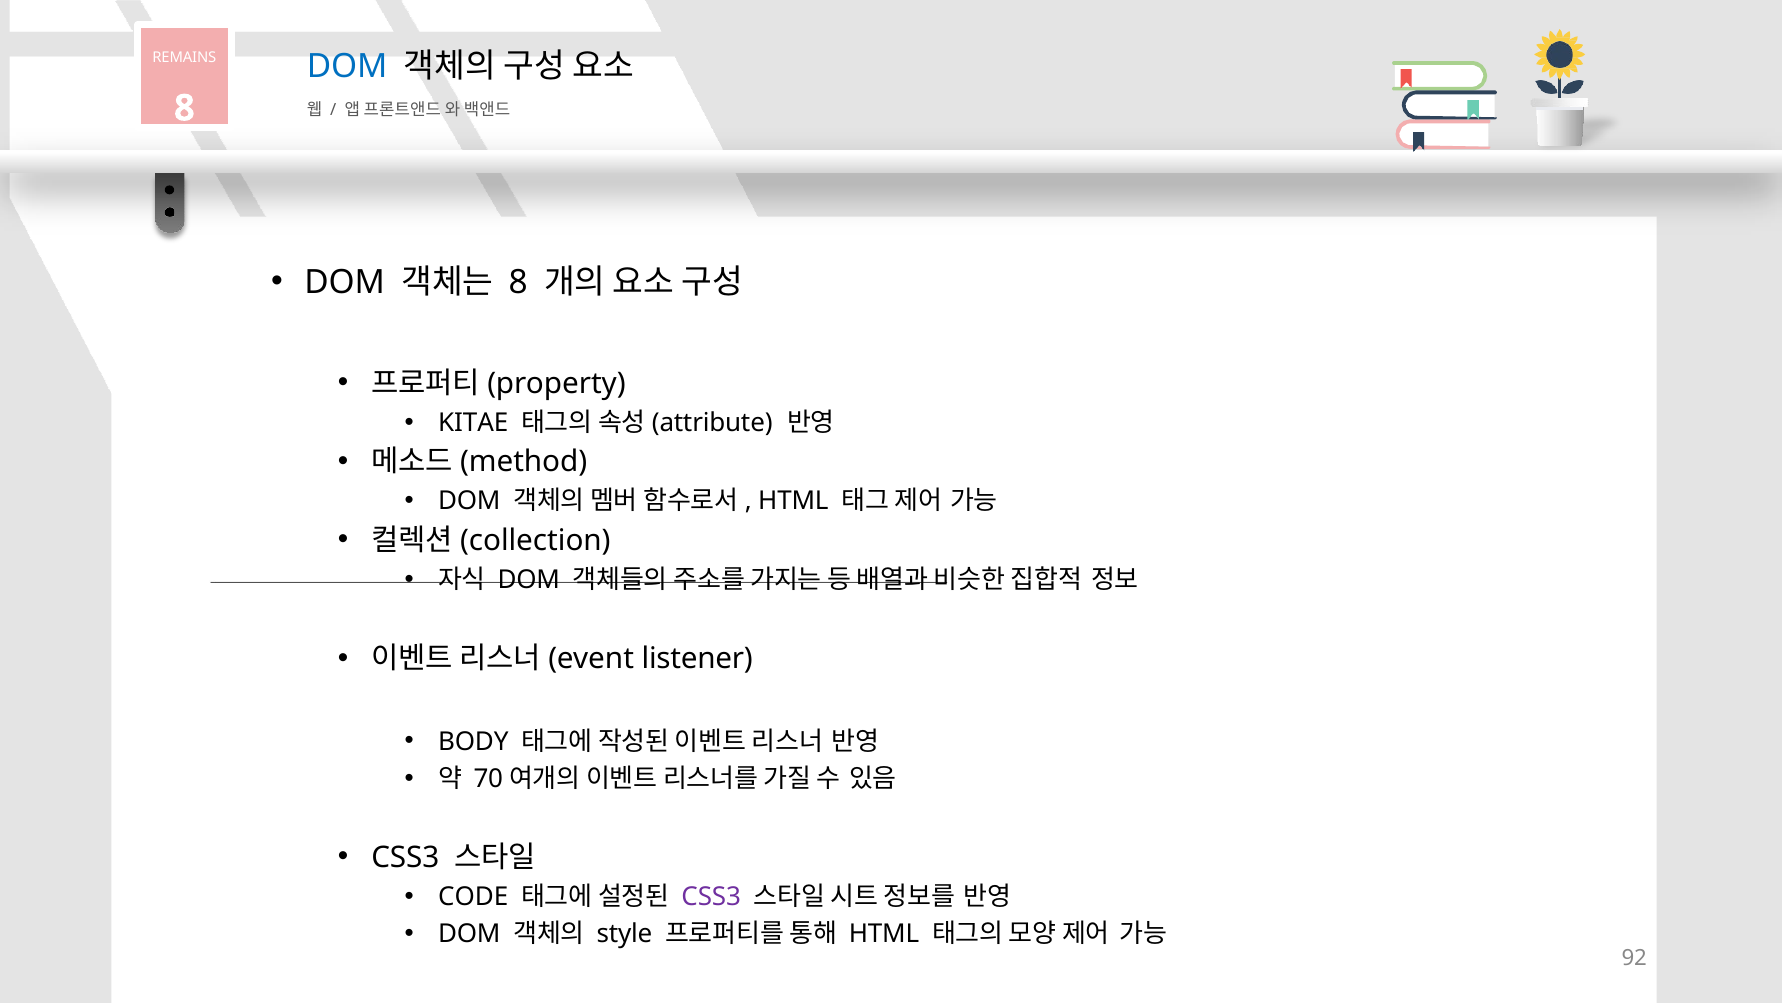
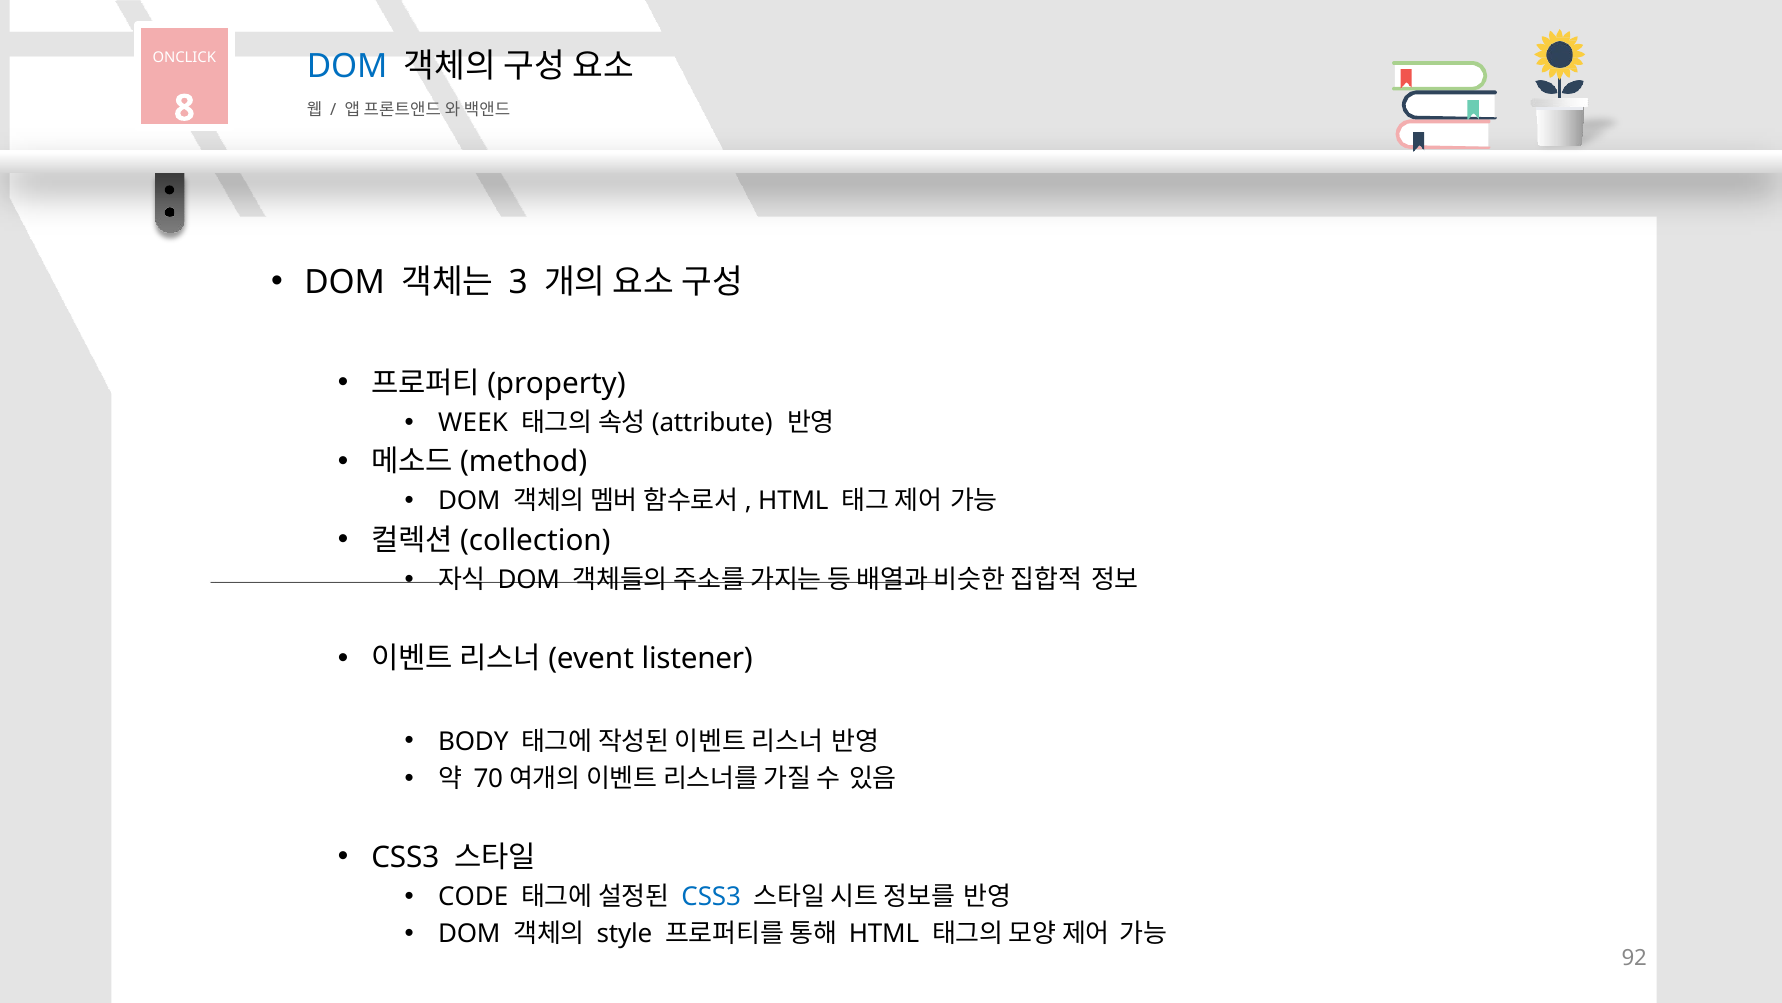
REMAINS: REMAINS -> ONCLICK
8 at (518, 282): 8 -> 3
KITAE: KITAE -> WEEK
CSS3 at (711, 897) colour: purple -> blue
